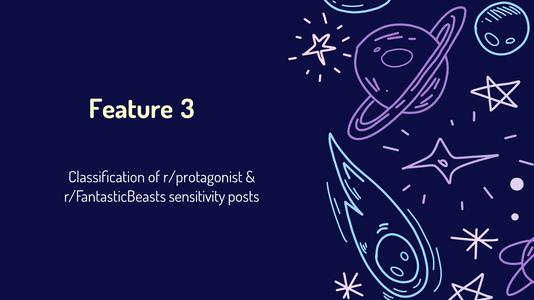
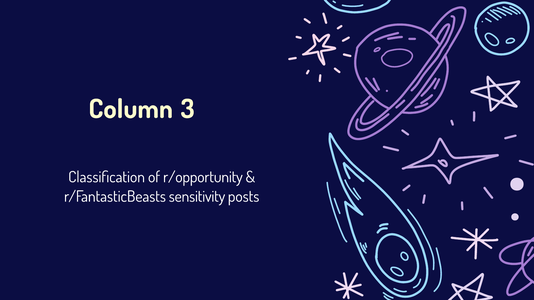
Feature: Feature -> Column
r/protagonist: r/protagonist -> r/opportunity
